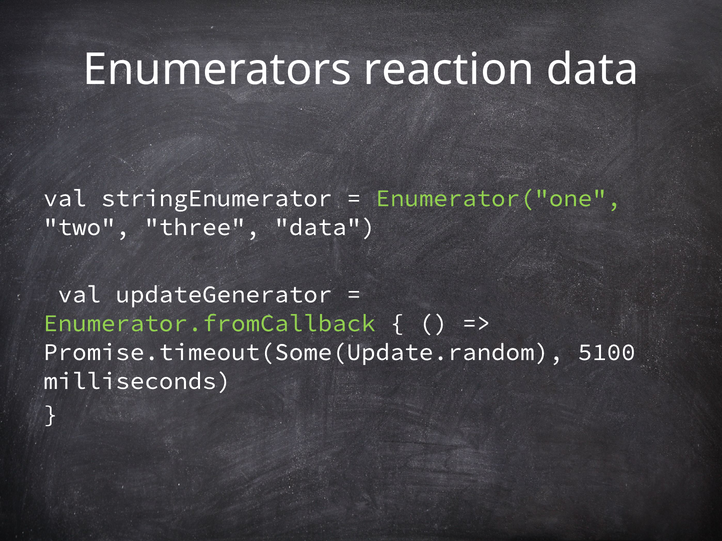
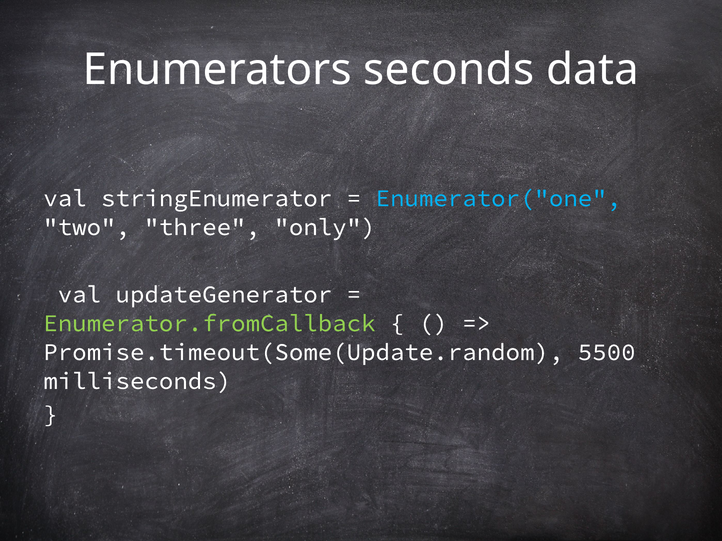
reaction: reaction -> seconds
Enumerator("one colour: light green -> light blue
three data: data -> only
5100: 5100 -> 5500
